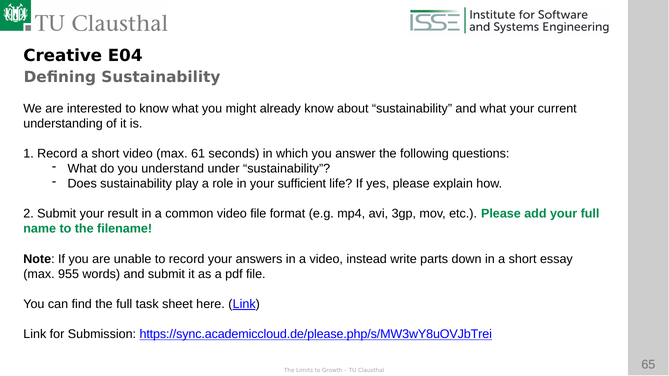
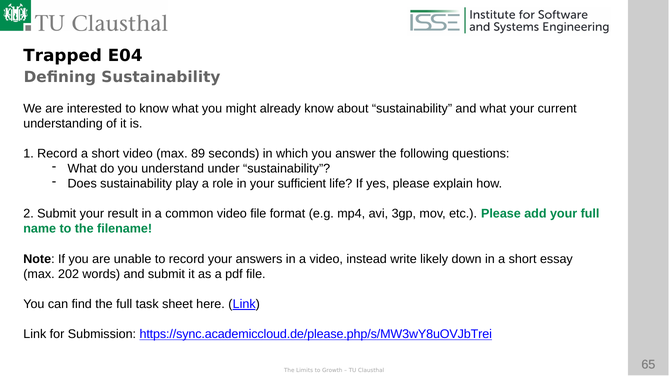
Creative: Creative -> Trapped
61: 61 -> 89
parts: parts -> likely
955: 955 -> 202
